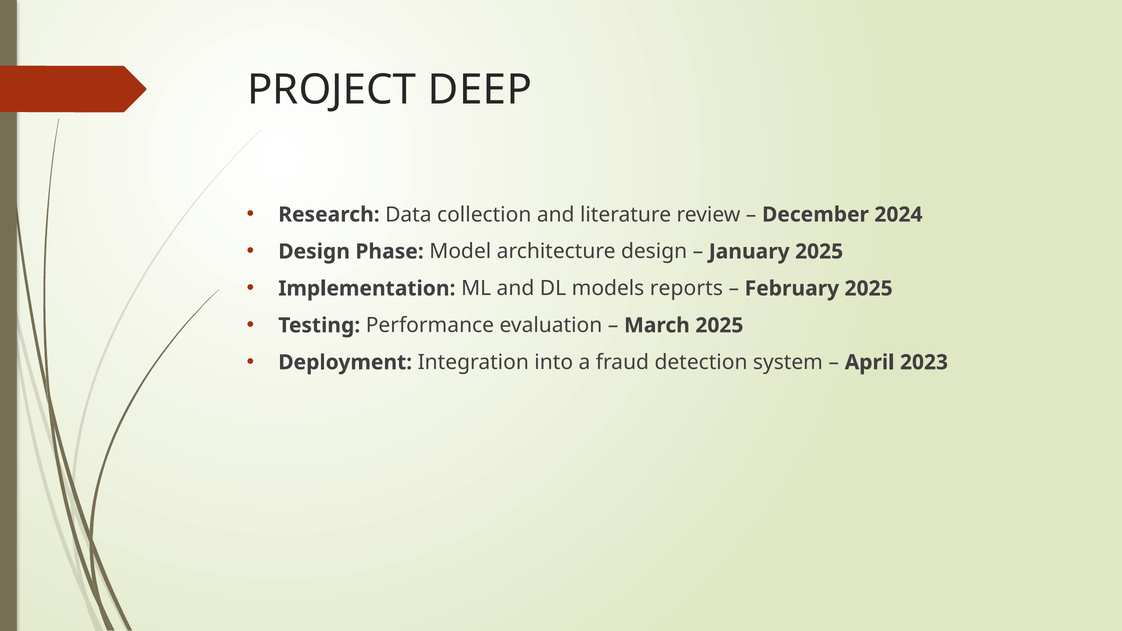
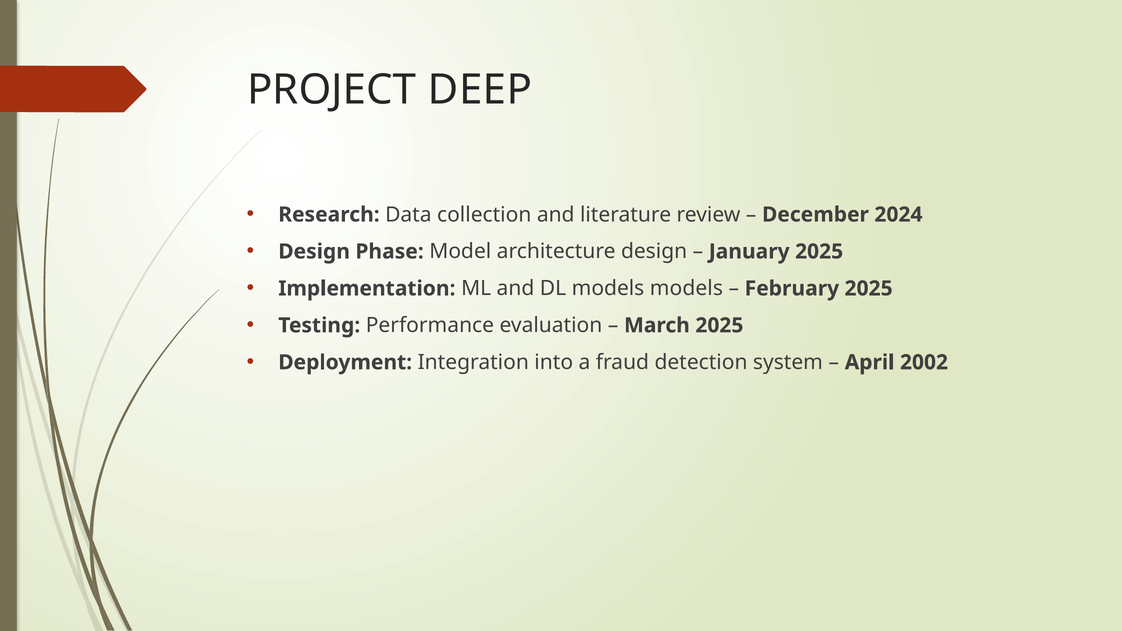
models reports: reports -> models
2023: 2023 -> 2002
